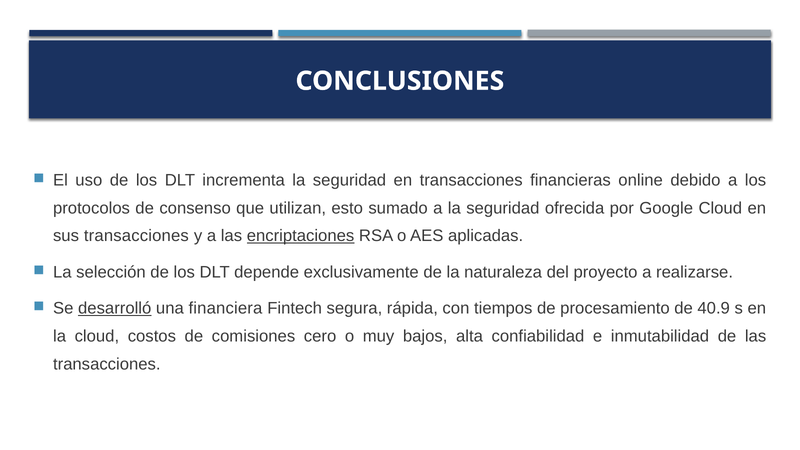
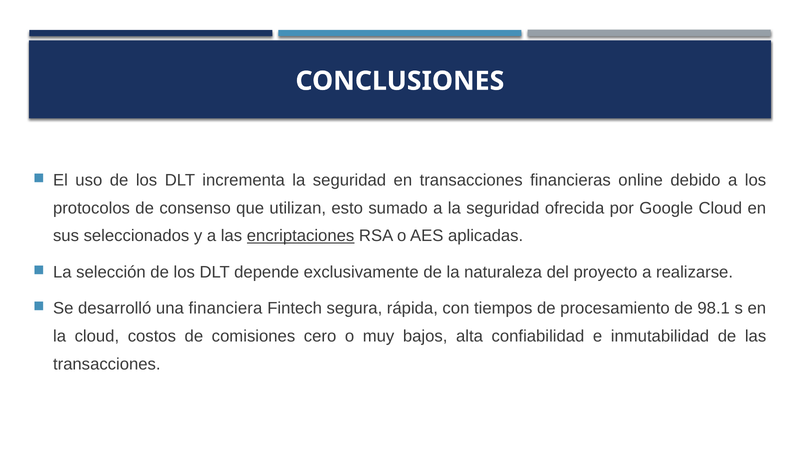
sus transacciones: transacciones -> seleccionados
desarrolló underline: present -> none
40.9: 40.9 -> 98.1
